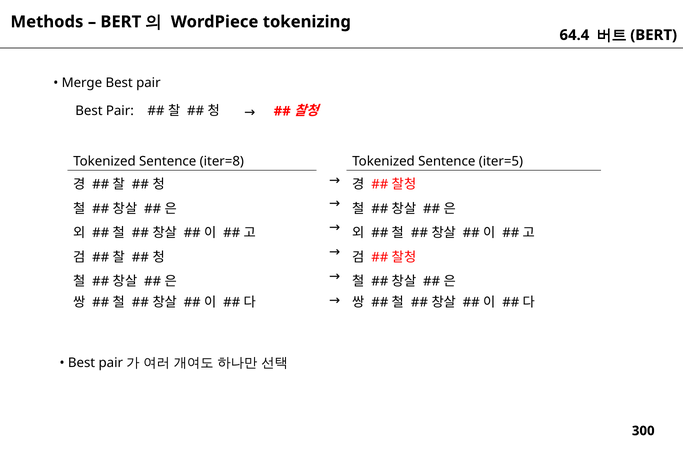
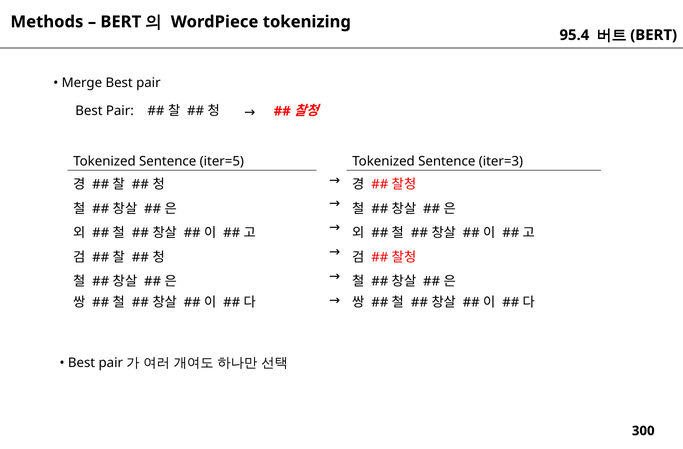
64.4: 64.4 -> 95.4
iter=8: iter=8 -> iter=5
iter=5: iter=5 -> iter=3
